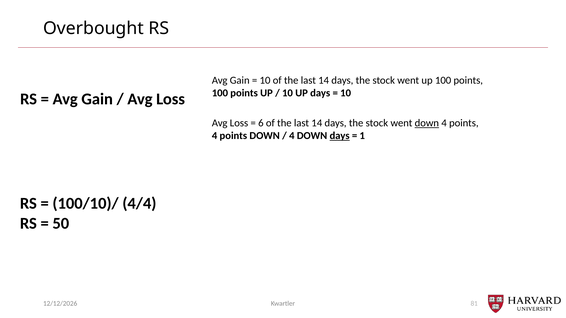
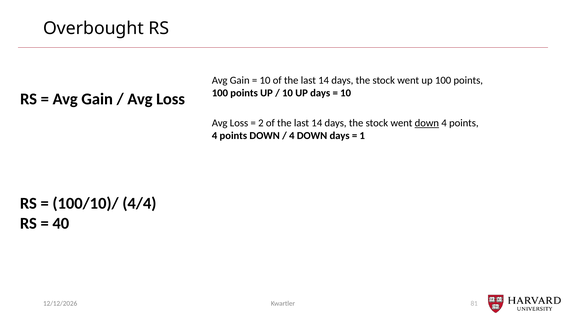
6: 6 -> 2
days at (340, 136) underline: present -> none
50: 50 -> 40
